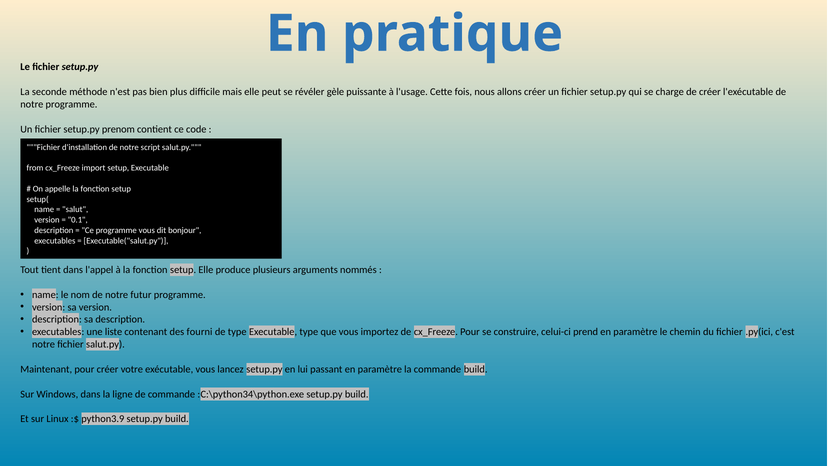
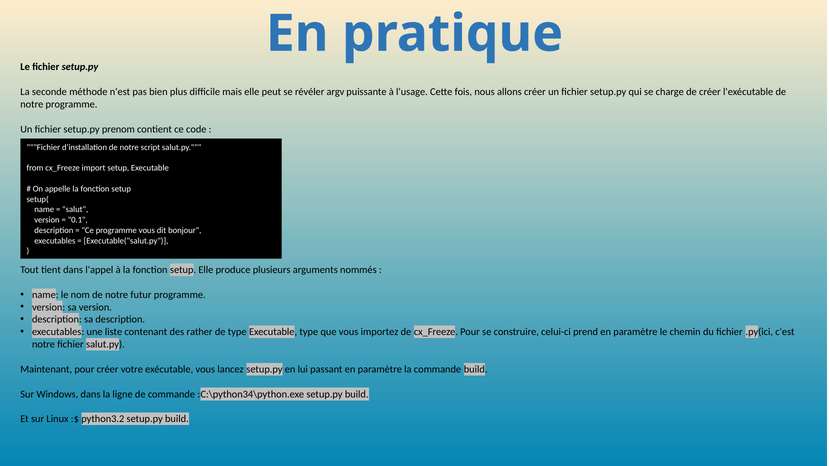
gèle: gèle -> argv
fourni: fourni -> rather
python3.9: python3.9 -> python3.2
